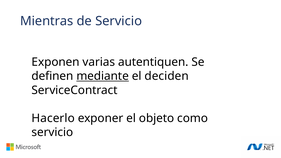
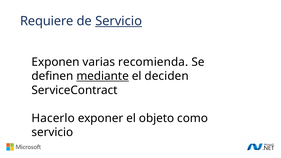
Mientras: Mientras -> Requiere
Servicio at (119, 21) underline: none -> present
autentiquen: autentiquen -> recomienda
